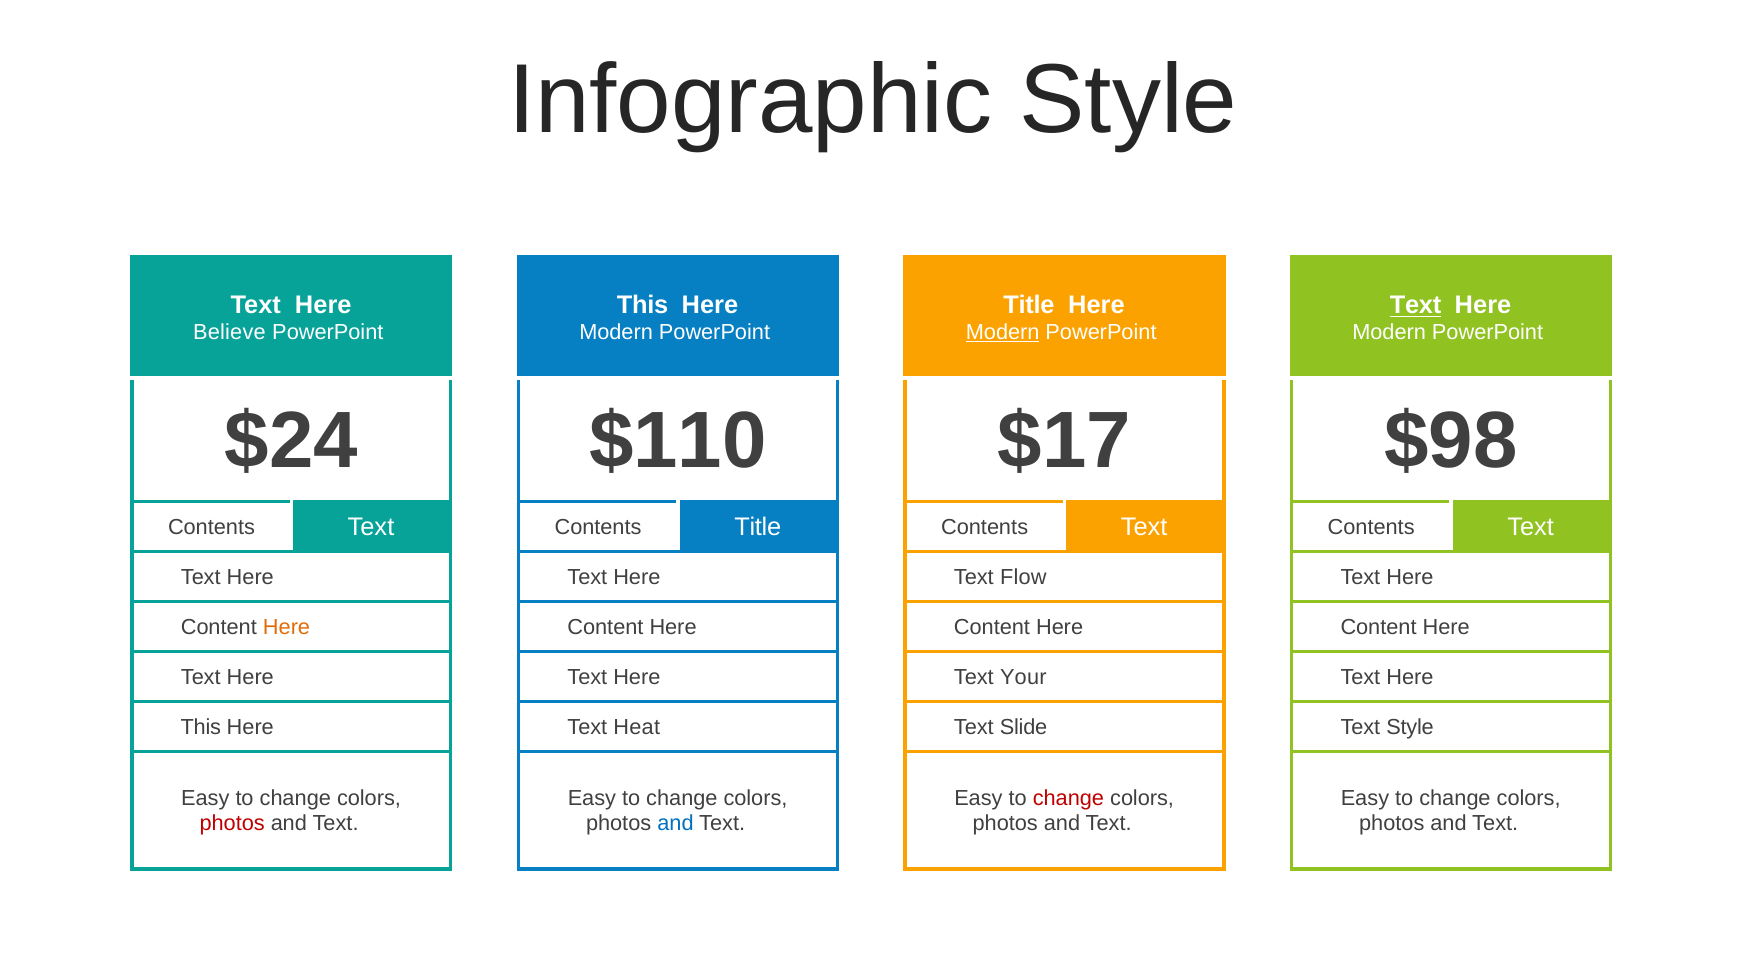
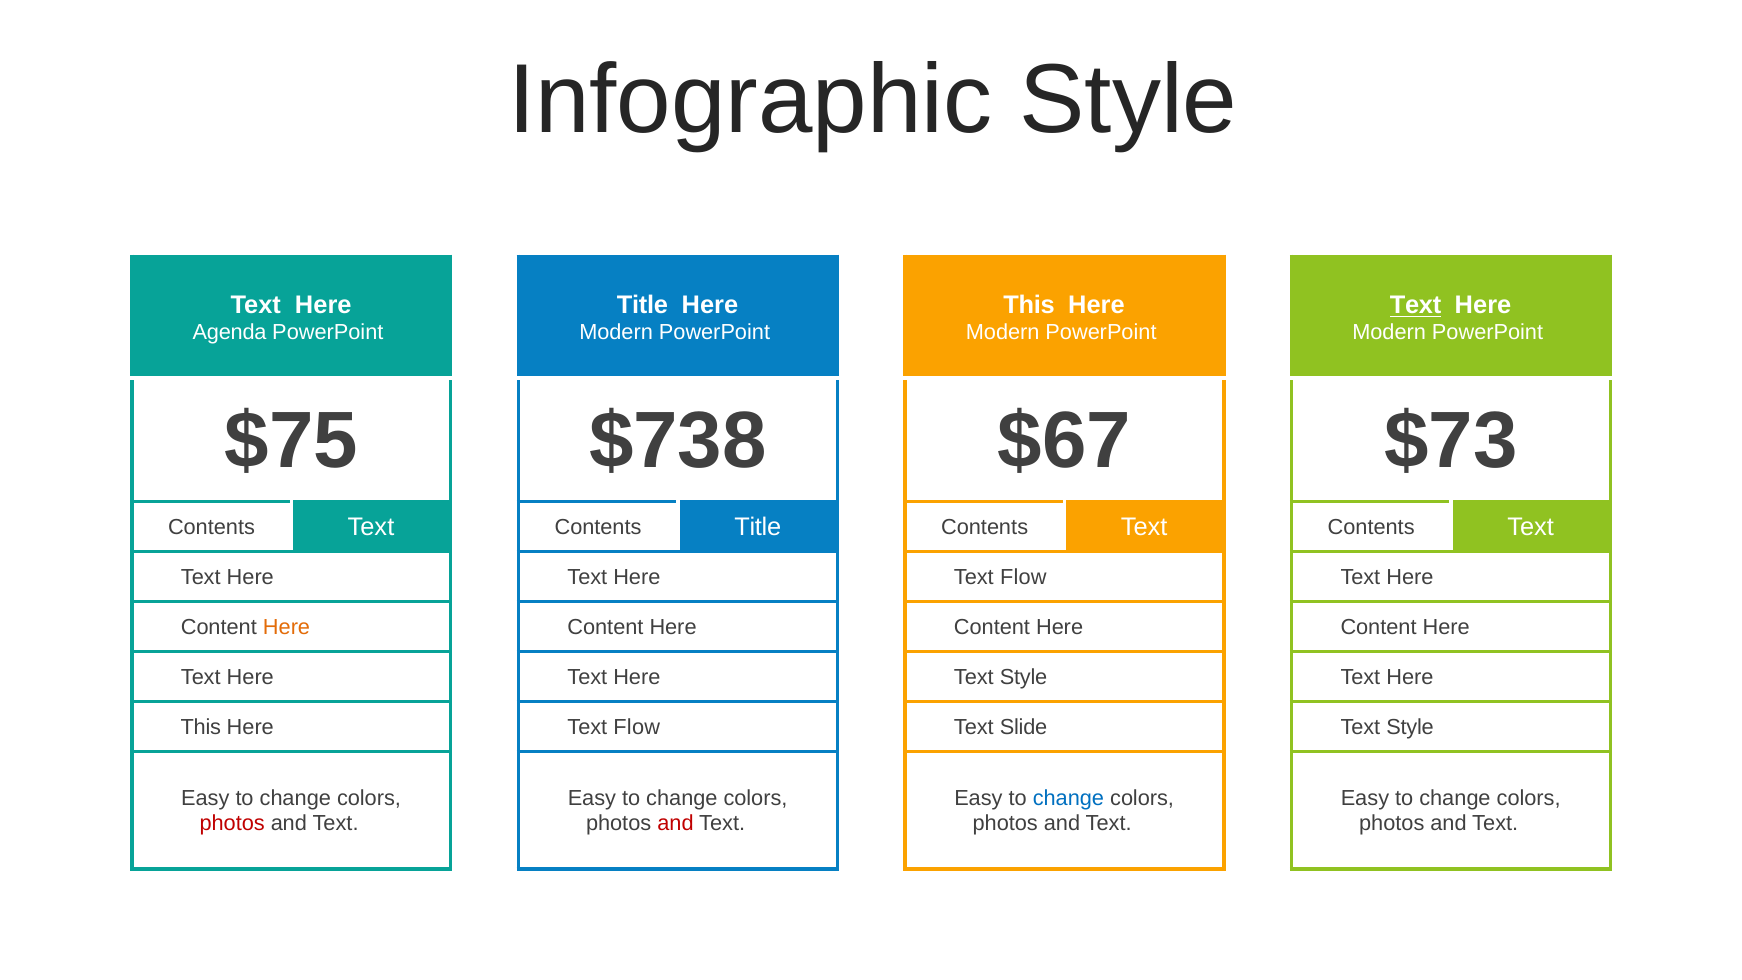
This at (642, 305): This -> Title
Title at (1029, 305): Title -> This
Believe: Believe -> Agenda
Modern at (1003, 332) underline: present -> none
$24: $24 -> $75
$110: $110 -> $738
$17: $17 -> $67
$98: $98 -> $73
Your at (1023, 677): Your -> Style
Heat at (637, 727): Heat -> Flow
change at (1068, 798) colour: red -> blue
and at (676, 823) colour: blue -> red
